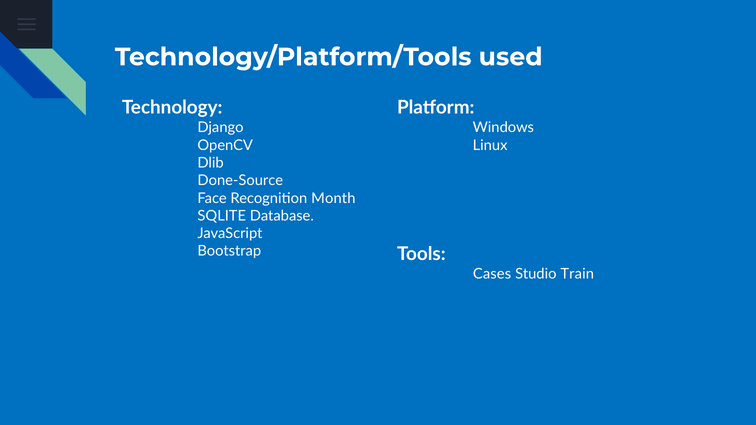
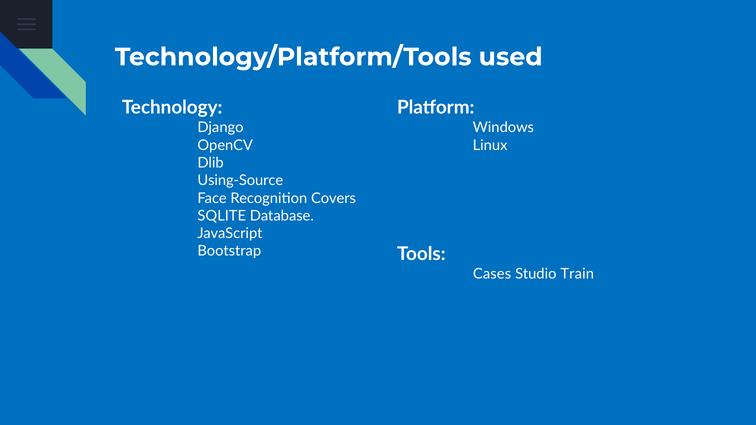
Done-Source: Done-Source -> Using-Source
Month: Month -> Covers
